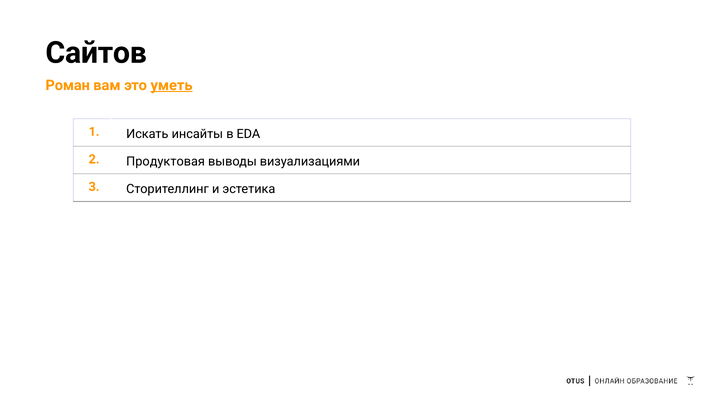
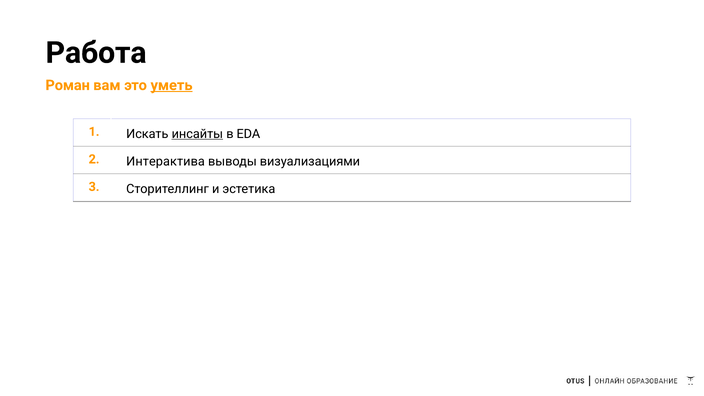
Сайтов: Сайтов -> Работа
инсайты underline: none -> present
Продуктовая: Продуктовая -> Интерактива
